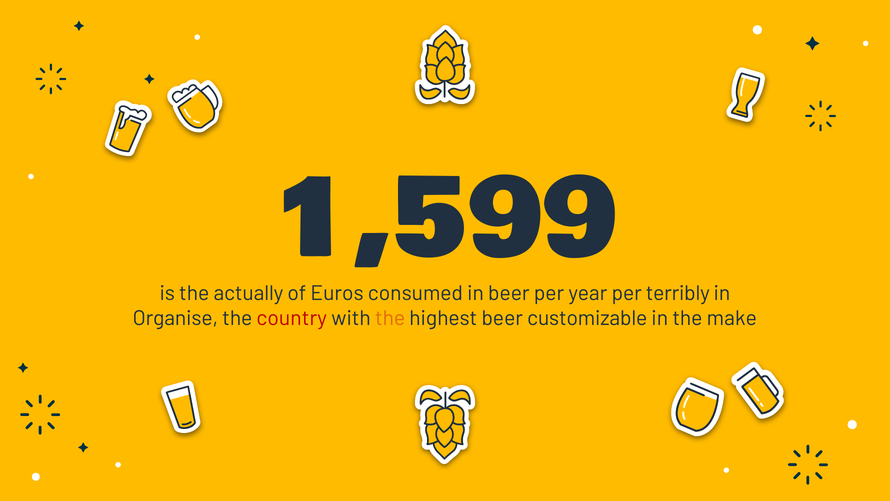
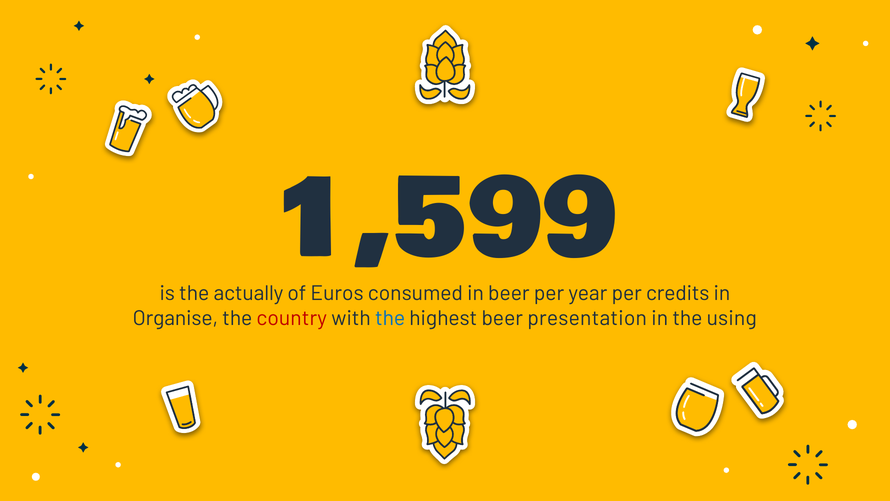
terribly: terribly -> credits
the at (390, 318) colour: orange -> blue
customizable: customizable -> presentation
make: make -> using
